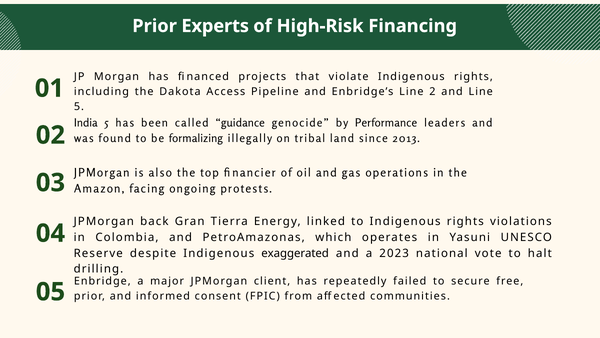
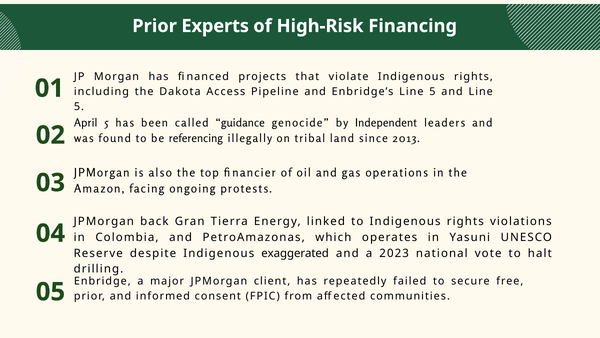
Enbridge’s Line 2: 2 -> 5
India: India -> April
Performance: Performance -> Independent
formalizing: formalizing -> referencing
